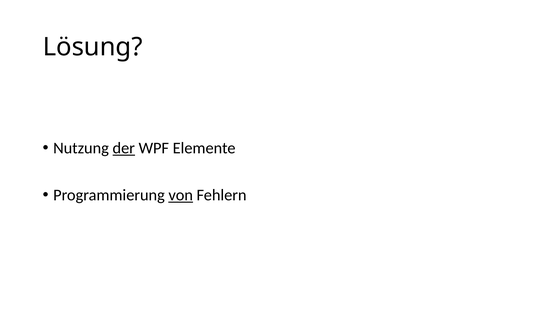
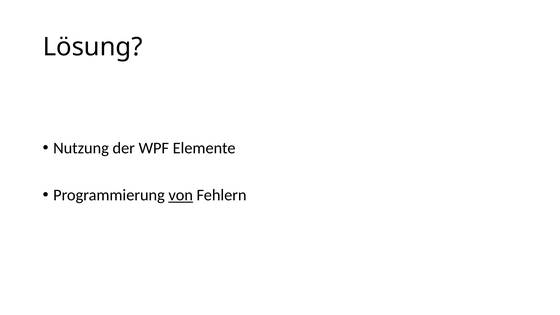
der underline: present -> none
